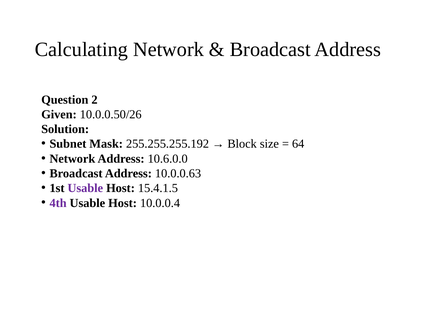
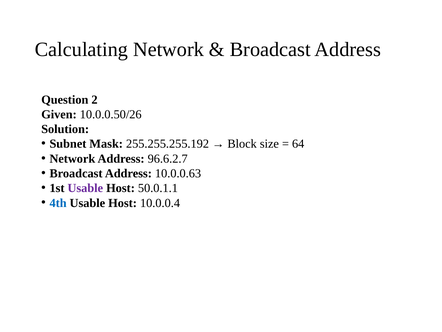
10.6.0.0: 10.6.0.0 -> 96.6.2.7
15.4.1.5: 15.4.1.5 -> 50.0.1.1
4th colour: purple -> blue
